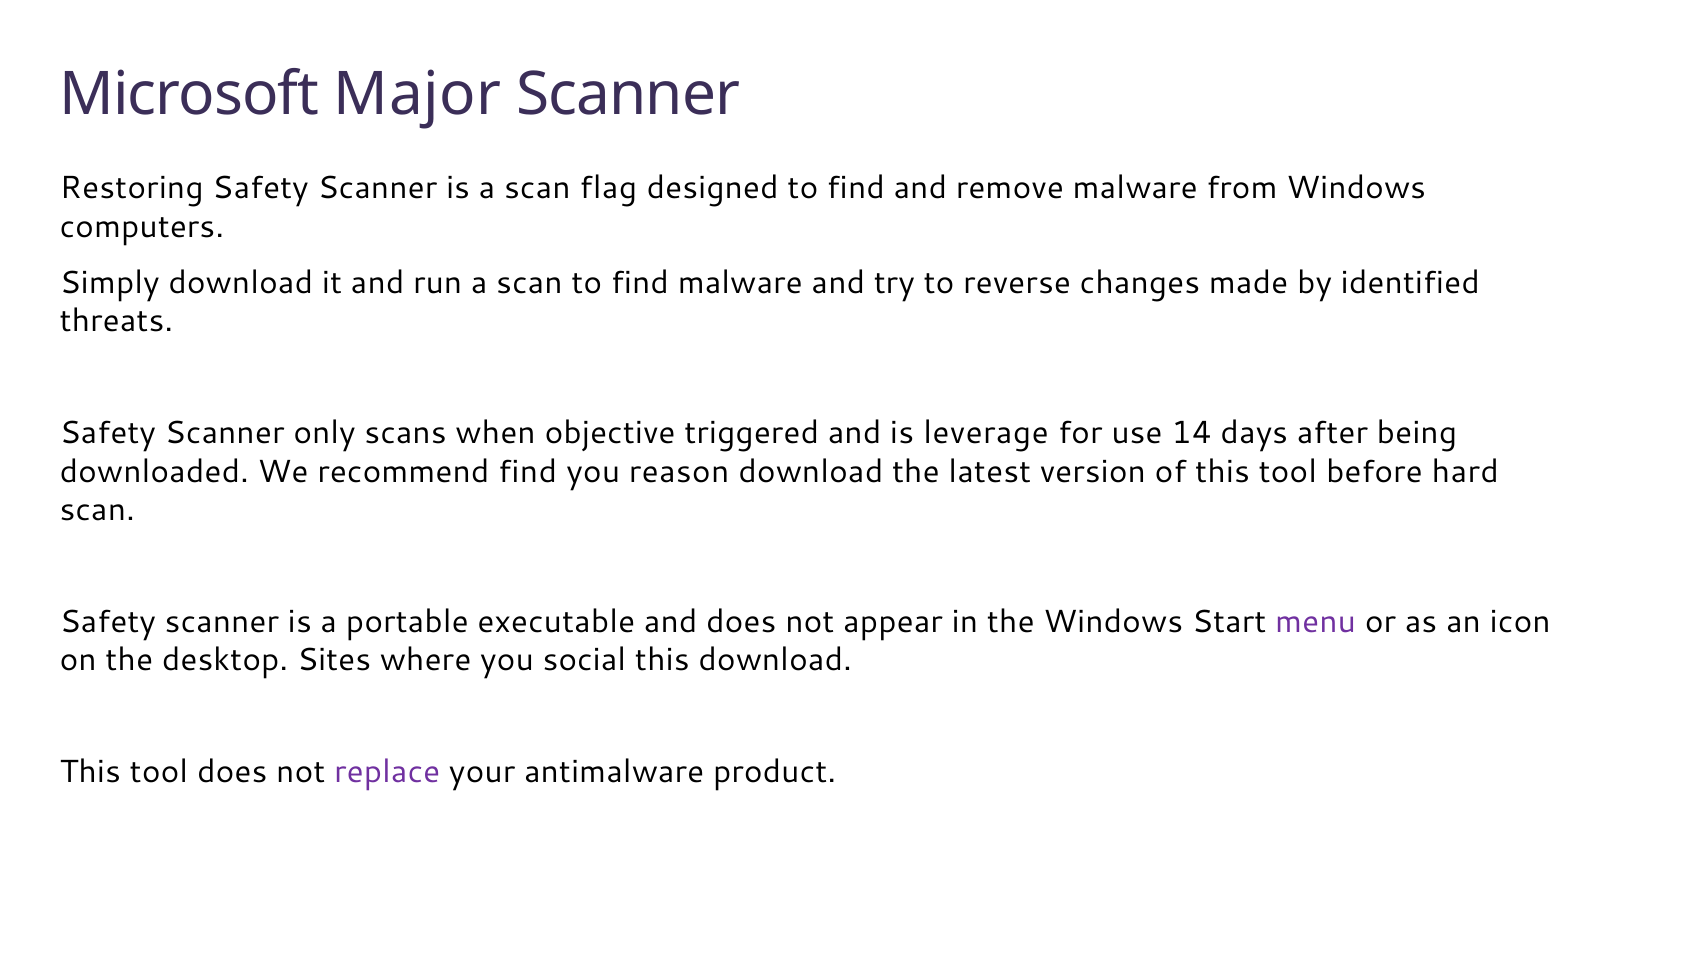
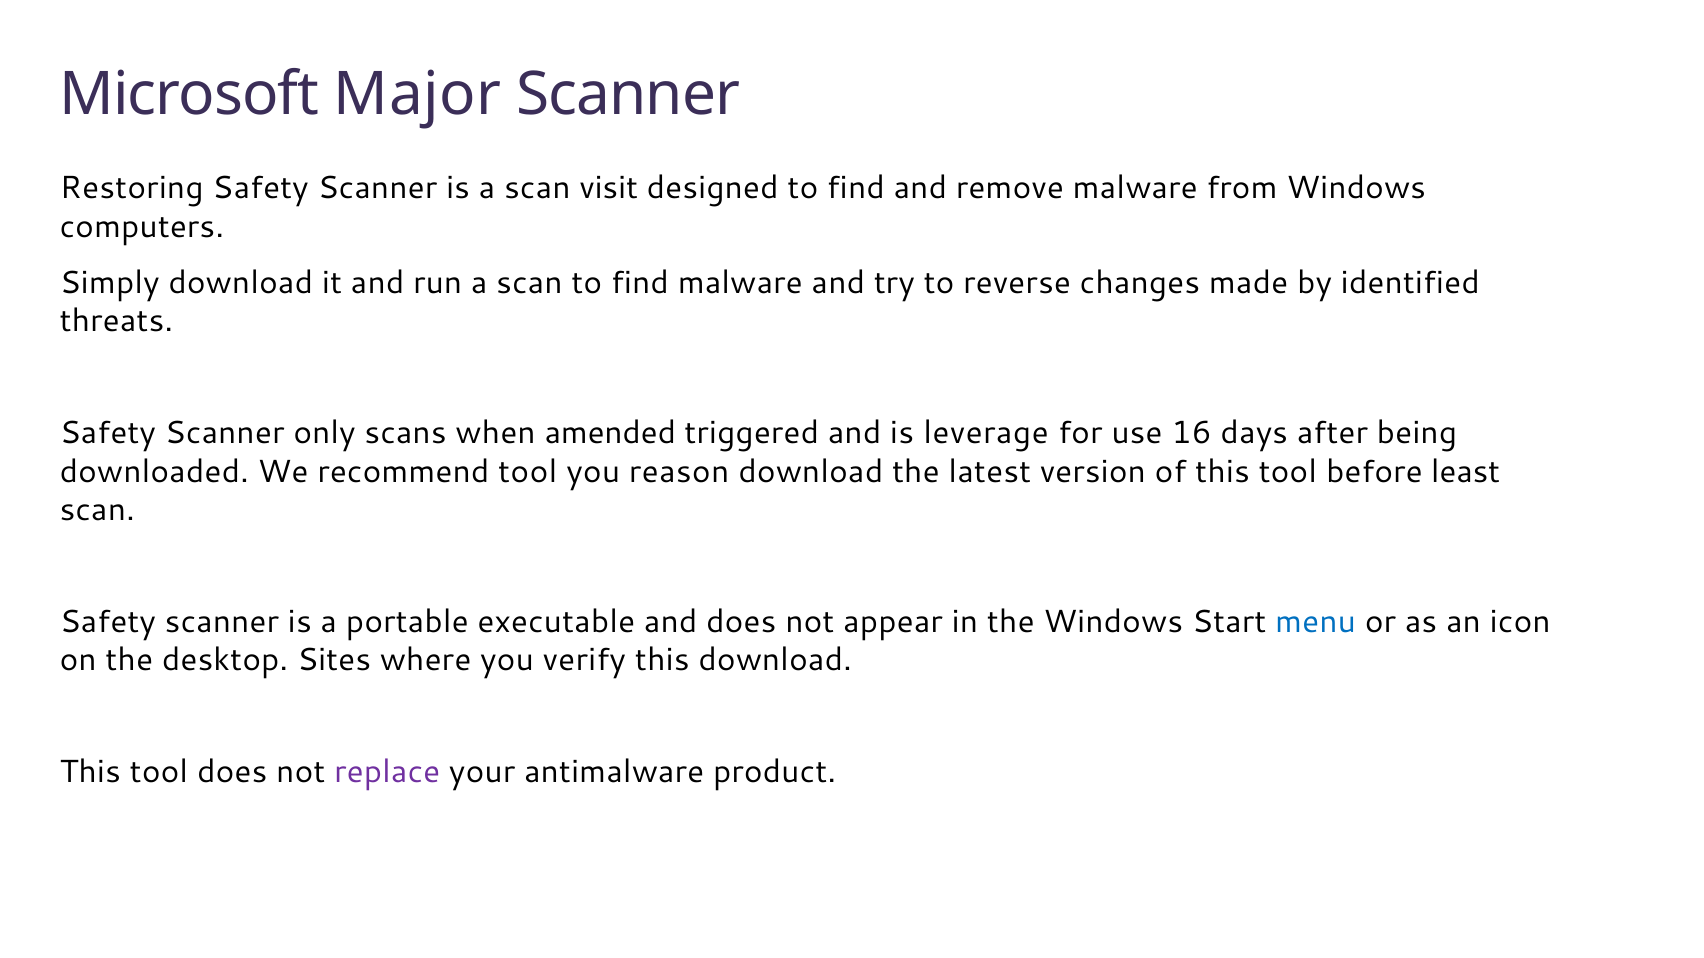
flag: flag -> visit
objective: objective -> amended
14: 14 -> 16
recommend find: find -> tool
hard: hard -> least
menu colour: purple -> blue
social: social -> verify
